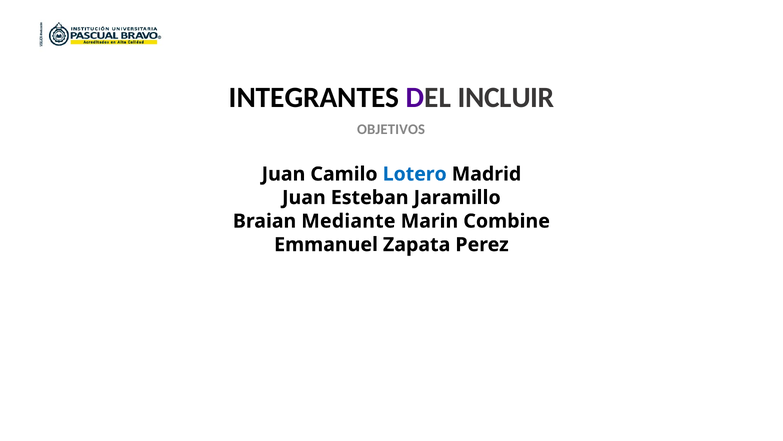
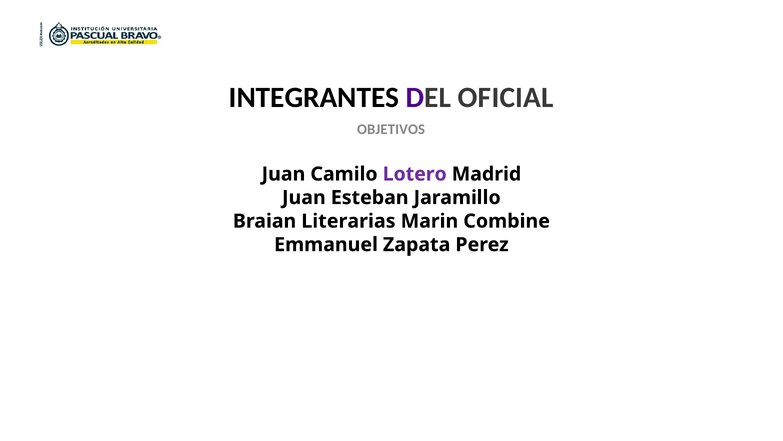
INCLUIR: INCLUIR -> OFICIAL
Lotero colour: blue -> purple
Mediante: Mediante -> Literarias
